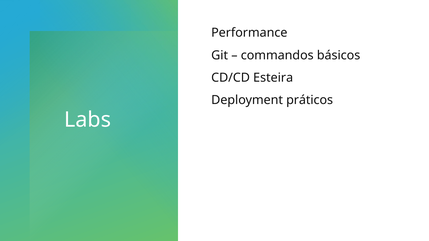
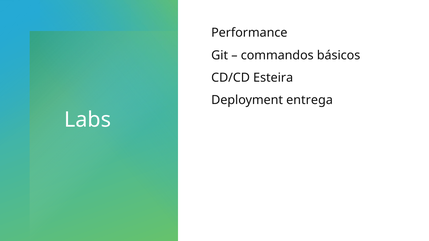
práticos: práticos -> entrega
